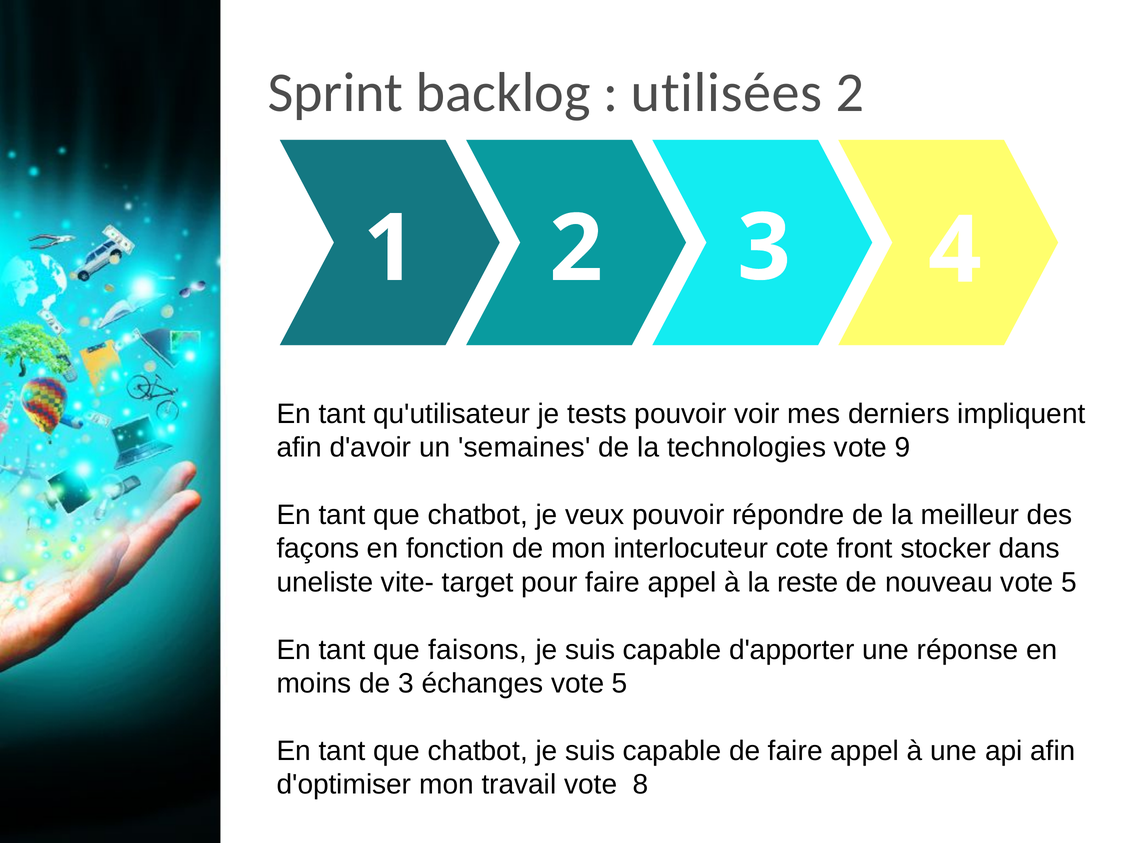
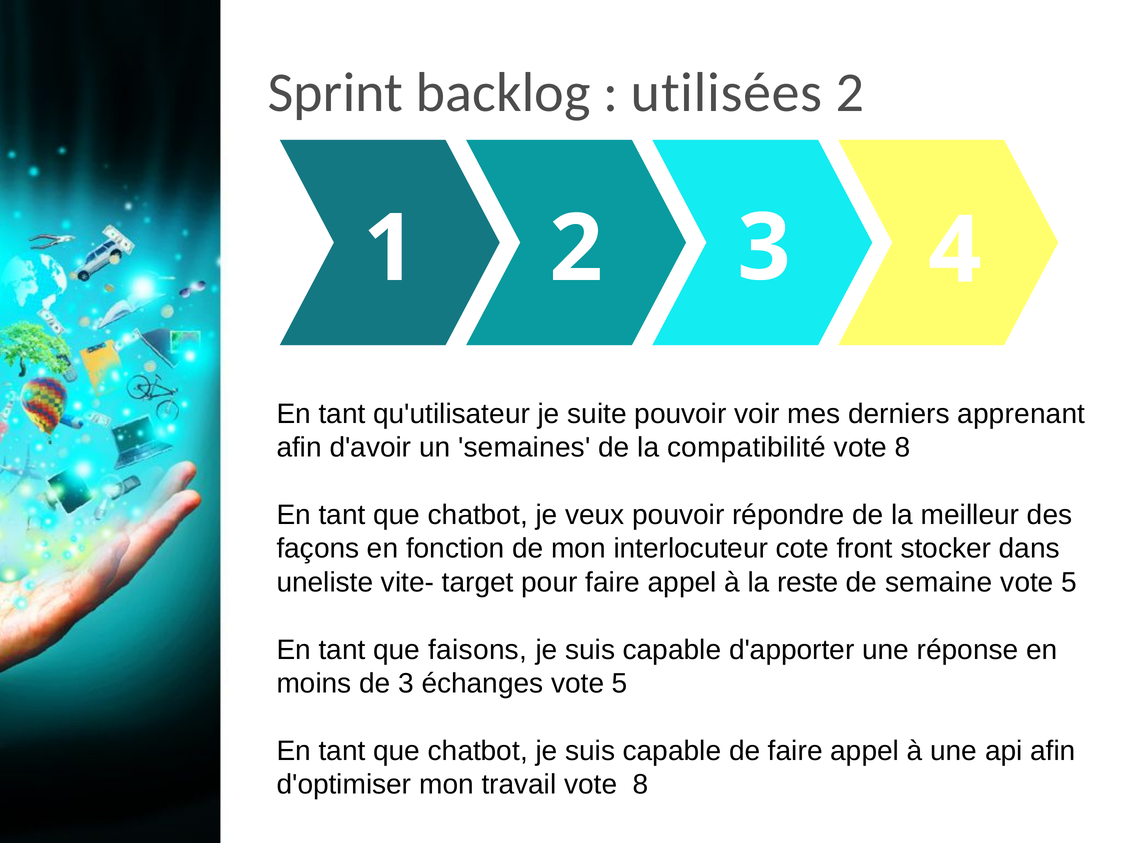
tests: tests -> suite
impliquent: impliquent -> apprenant
technologies: technologies -> compatibilité
9 at (903, 447): 9 -> 8
nouveau: nouveau -> semaine
